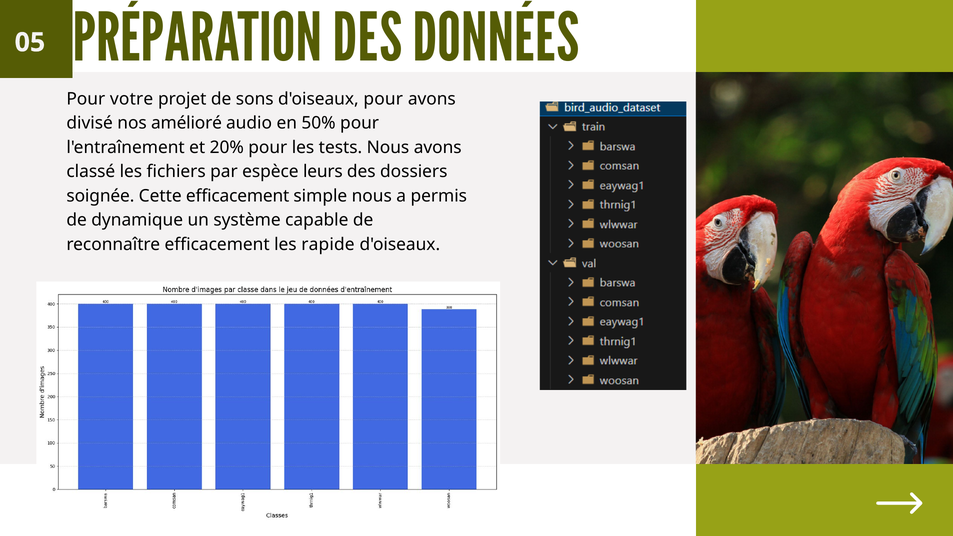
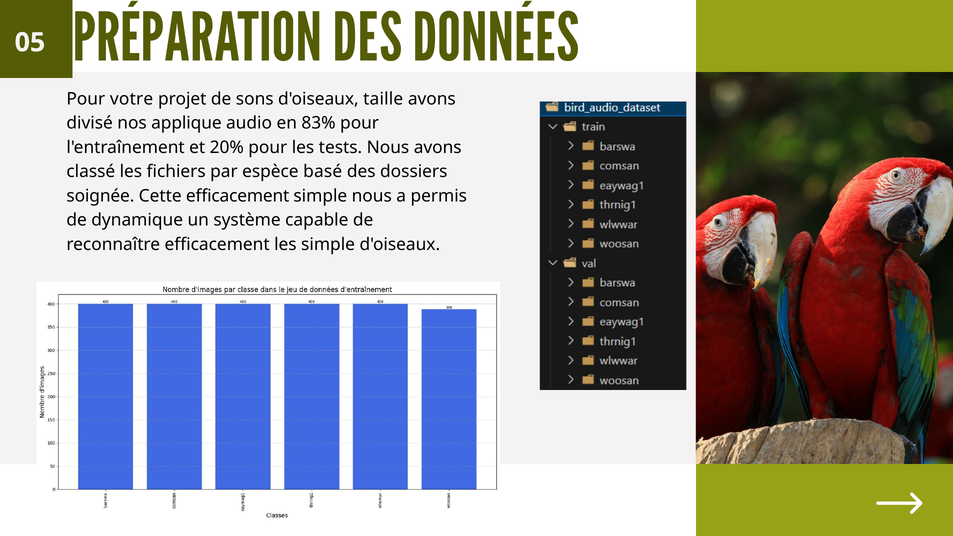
d'oiseaux pour: pour -> taille
amélioré: amélioré -> applique
50%: 50% -> 83%
leurs: leurs -> basé
les rapide: rapide -> simple
